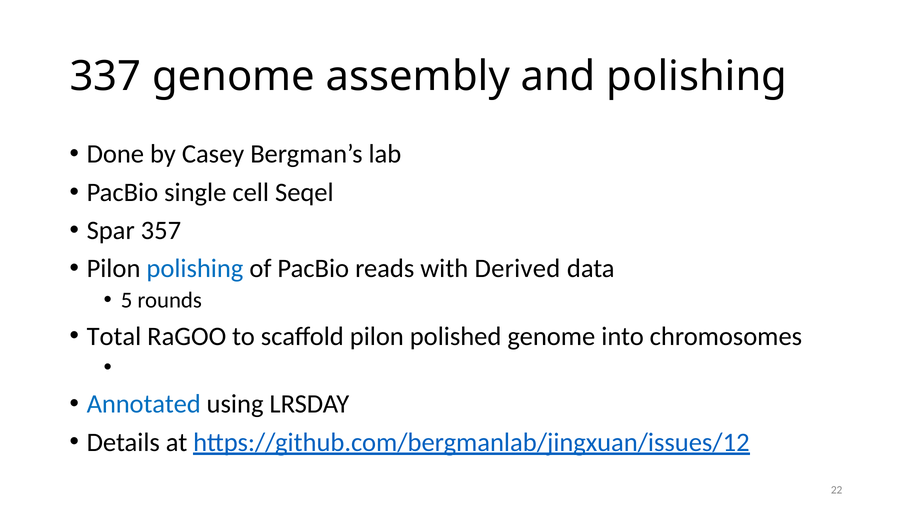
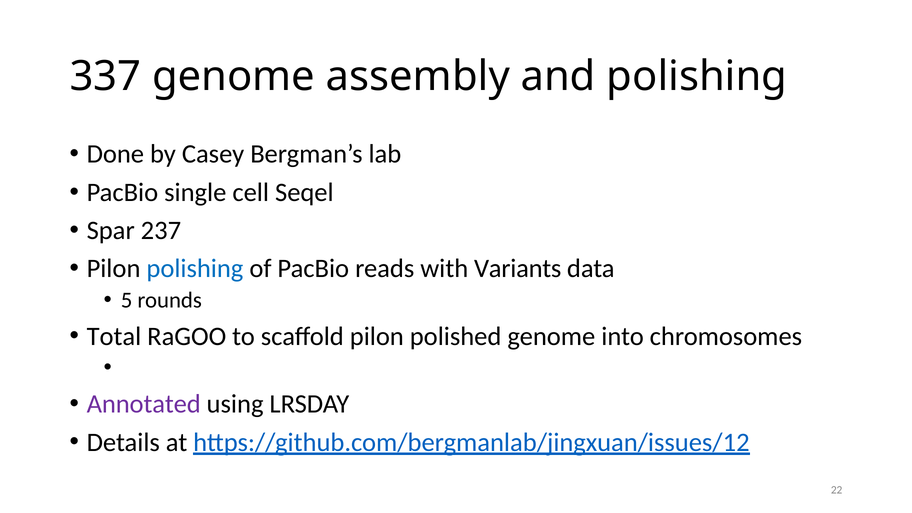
357: 357 -> 237
Derived: Derived -> Variants
Annotated colour: blue -> purple
